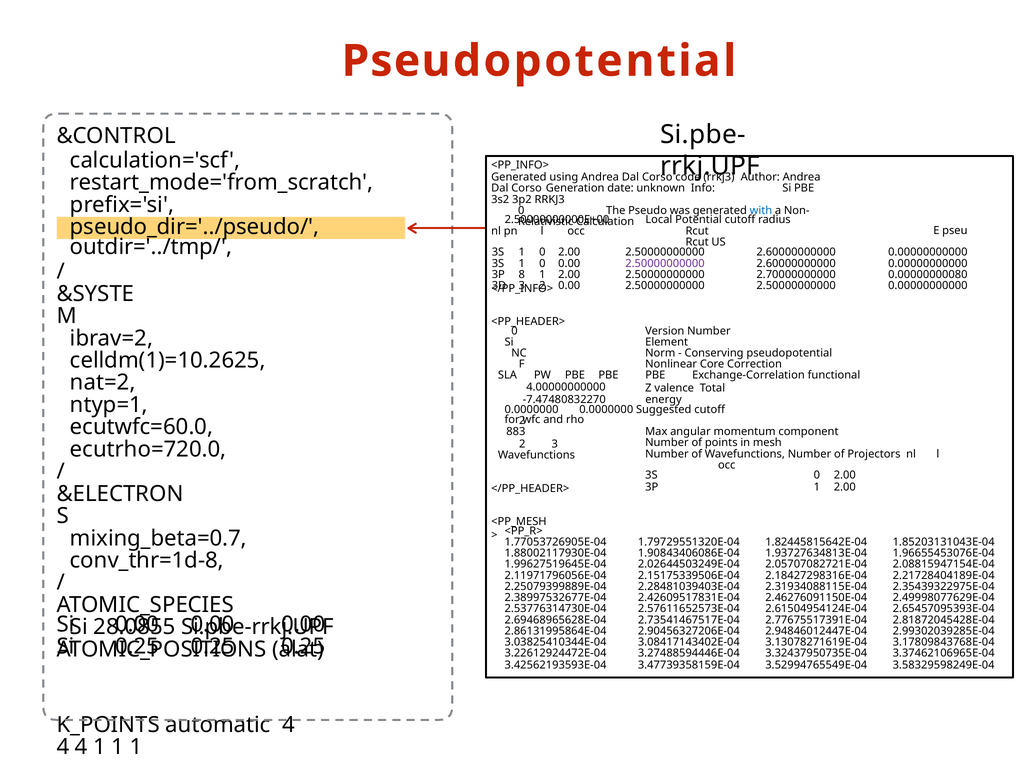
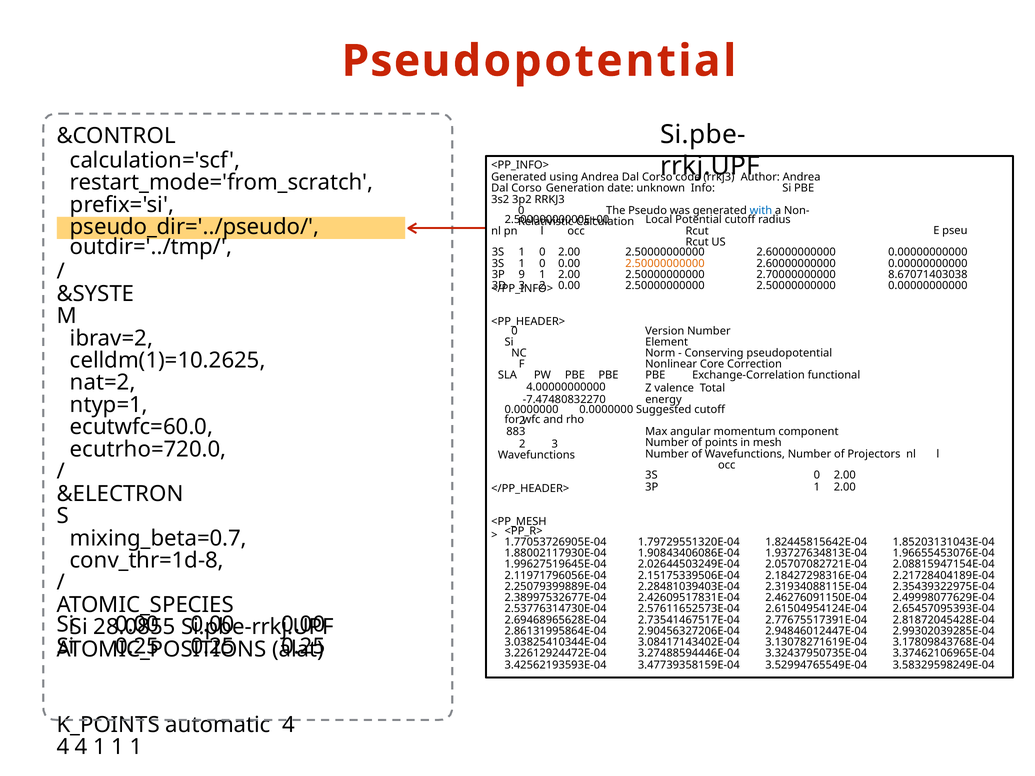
2.50000000000 at (665, 264) colour: purple -> orange
8: 8 -> 9
0.00000000080: 0.00000000080 -> 8.67071403038
